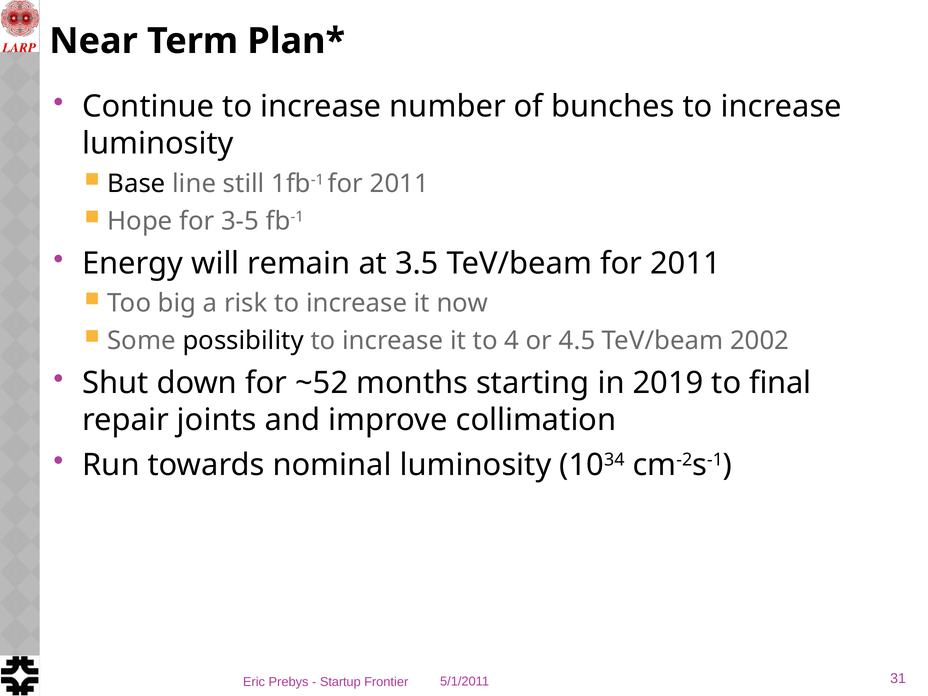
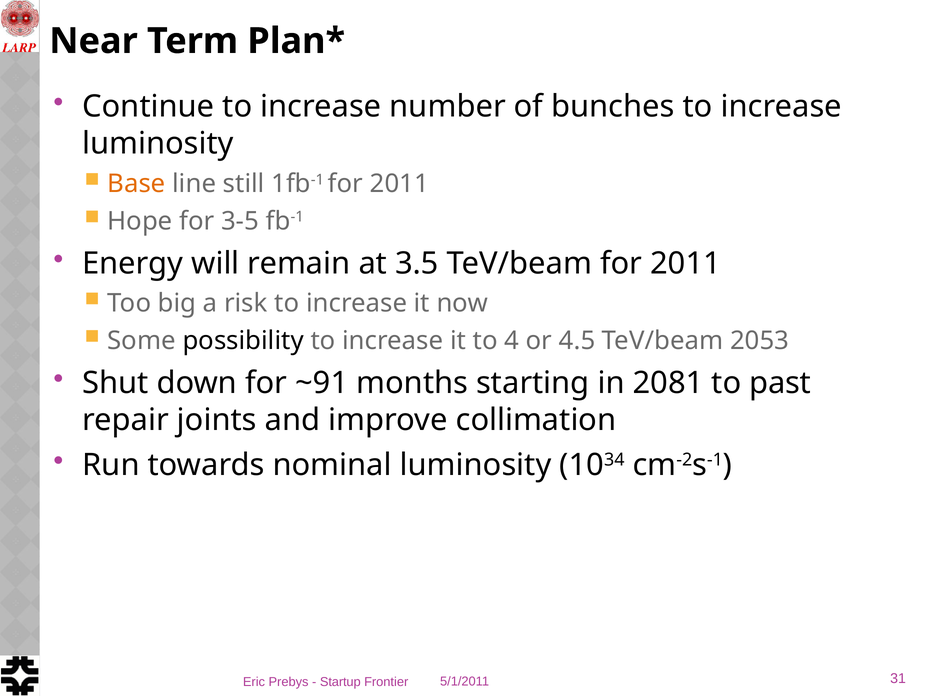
Base colour: black -> orange
2002: 2002 -> 2053
~52: ~52 -> ~91
2019: 2019 -> 2081
final: final -> past
